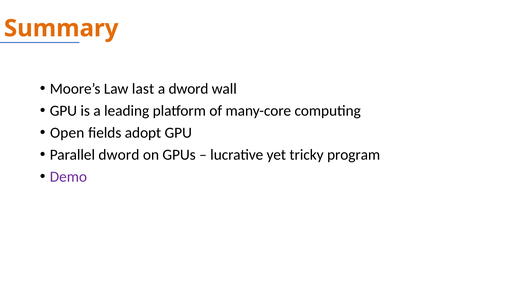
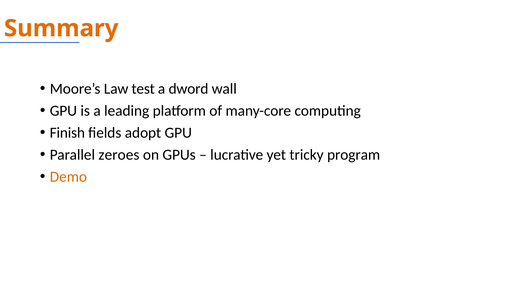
last: last -> test
Open: Open -> Finish
Parallel dword: dword -> zeroes
Demo colour: purple -> orange
